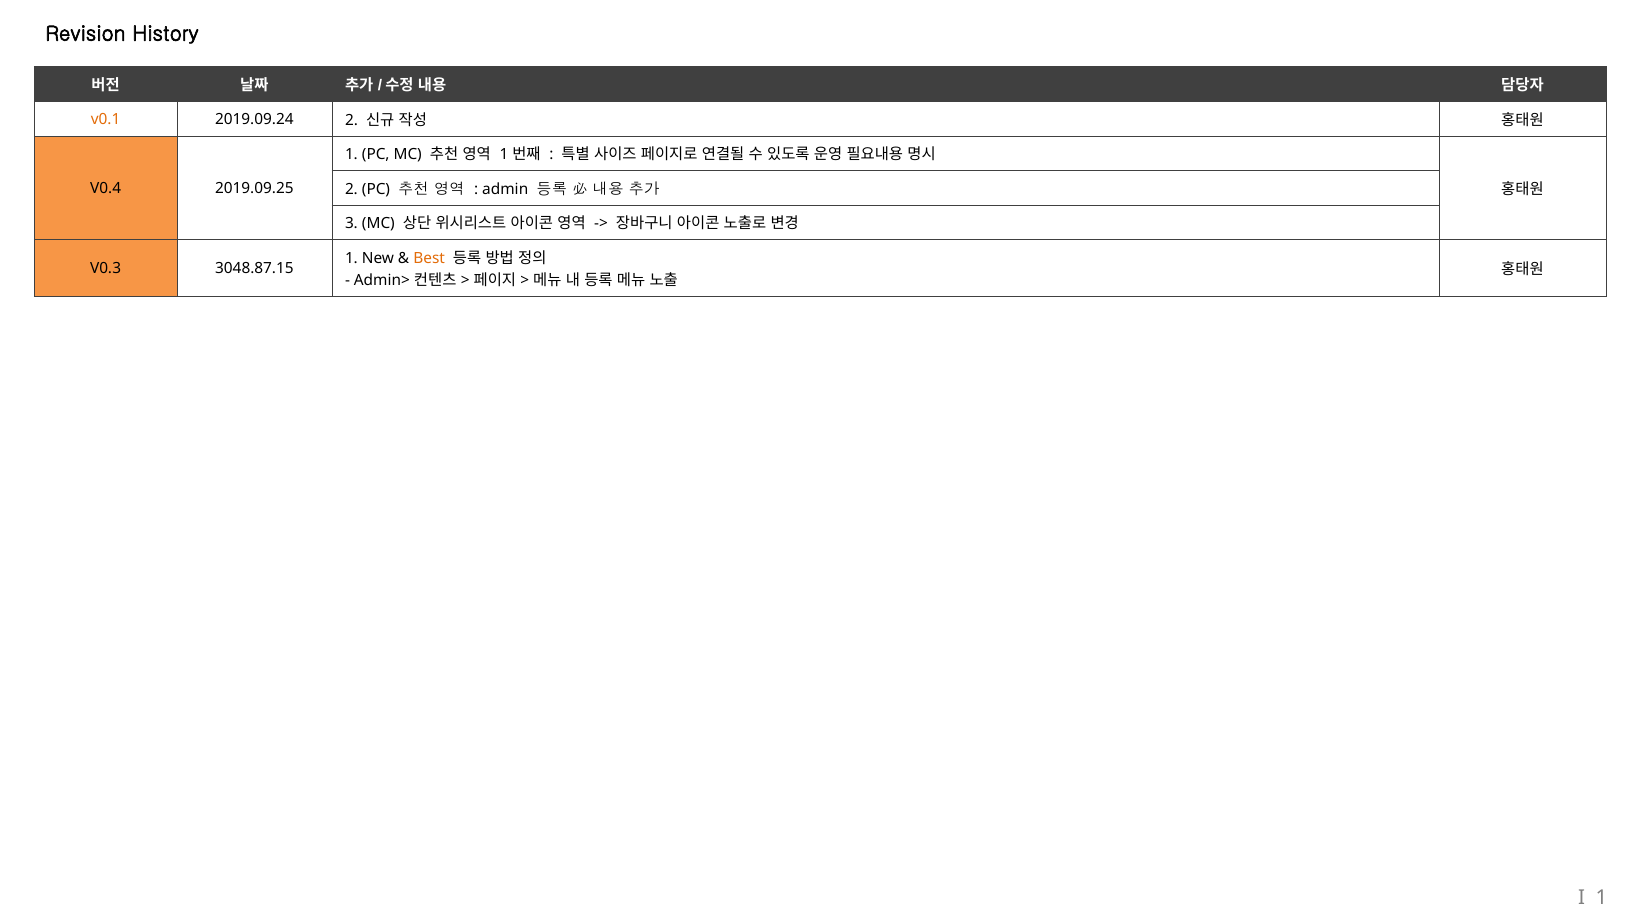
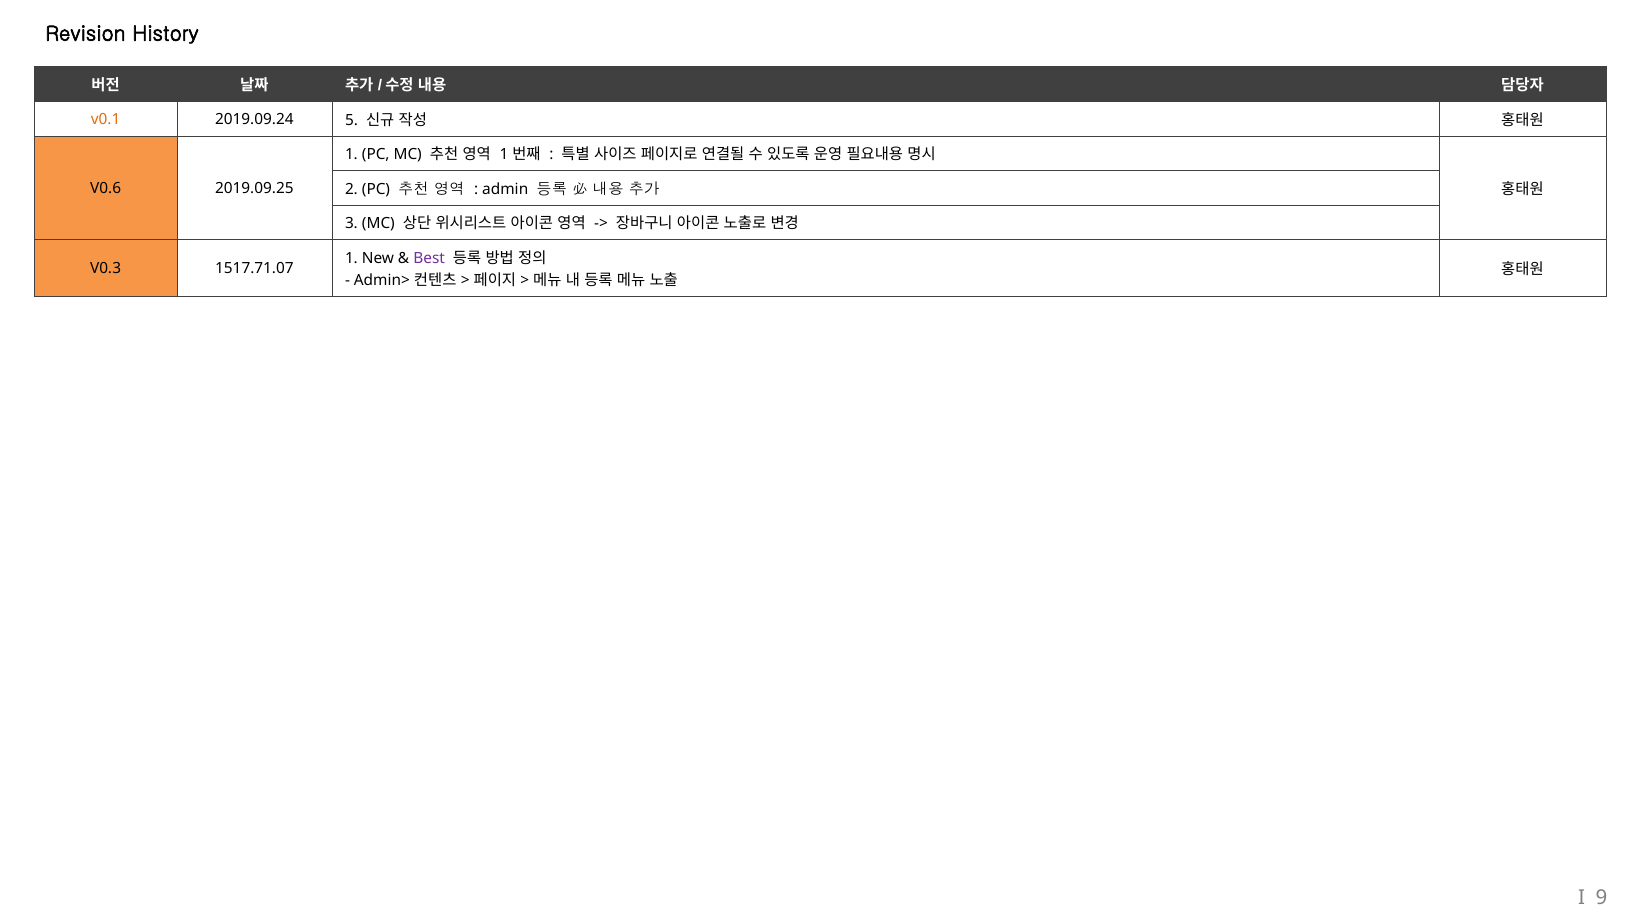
2019.09.24 2: 2 -> 5
V0.4: V0.4 -> V0.6
Best colour: orange -> purple
3048.87.15: 3048.87.15 -> 1517.71.07
1 at (1601, 897): 1 -> 9
